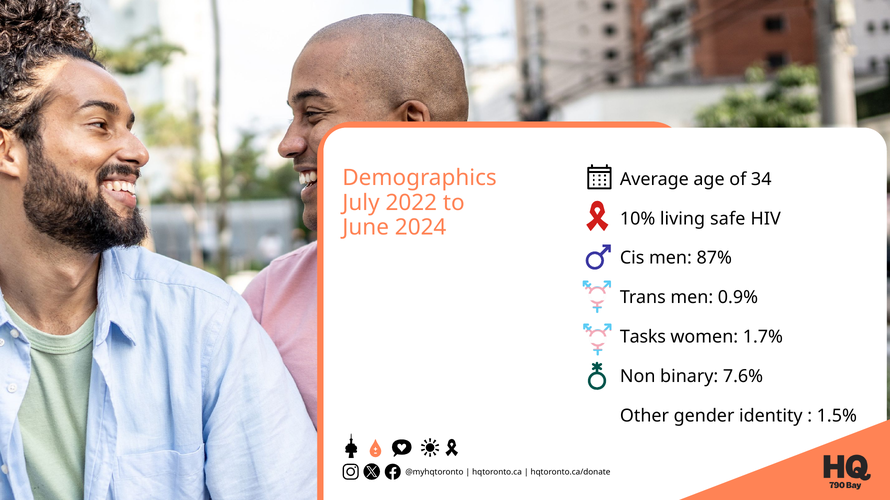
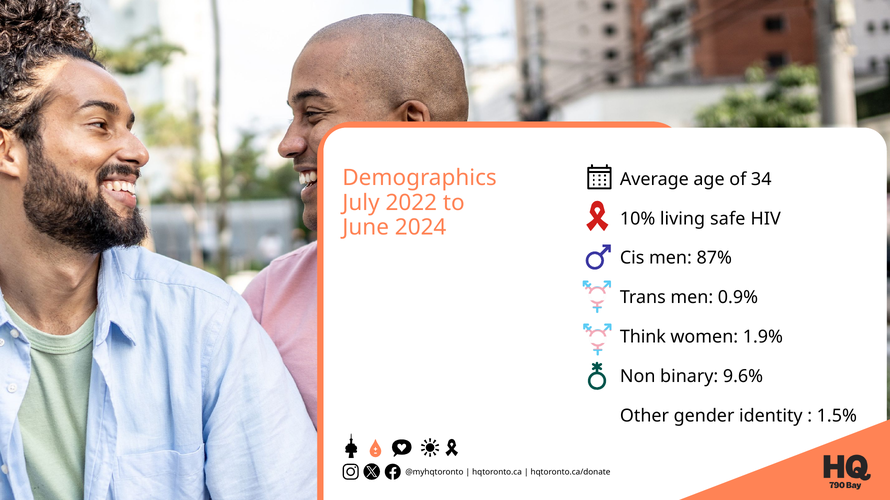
Tasks: Tasks -> Think
1.7%: 1.7% -> 1.9%
7.6%: 7.6% -> 9.6%
